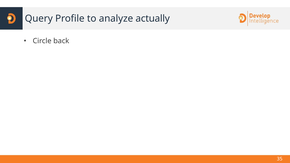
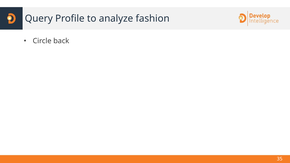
actually: actually -> fashion
